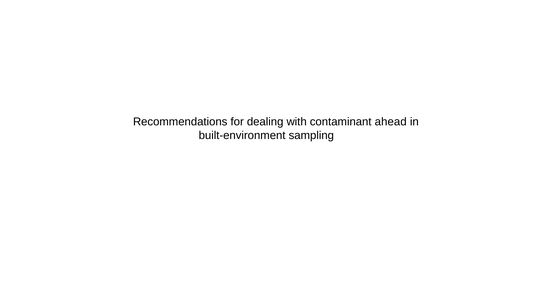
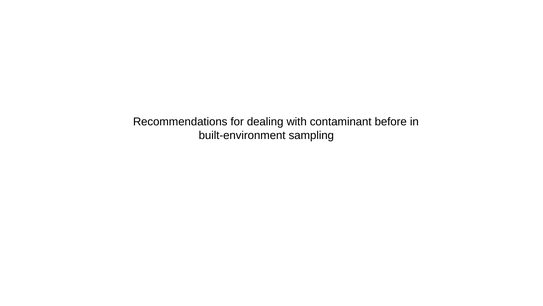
ahead: ahead -> before
